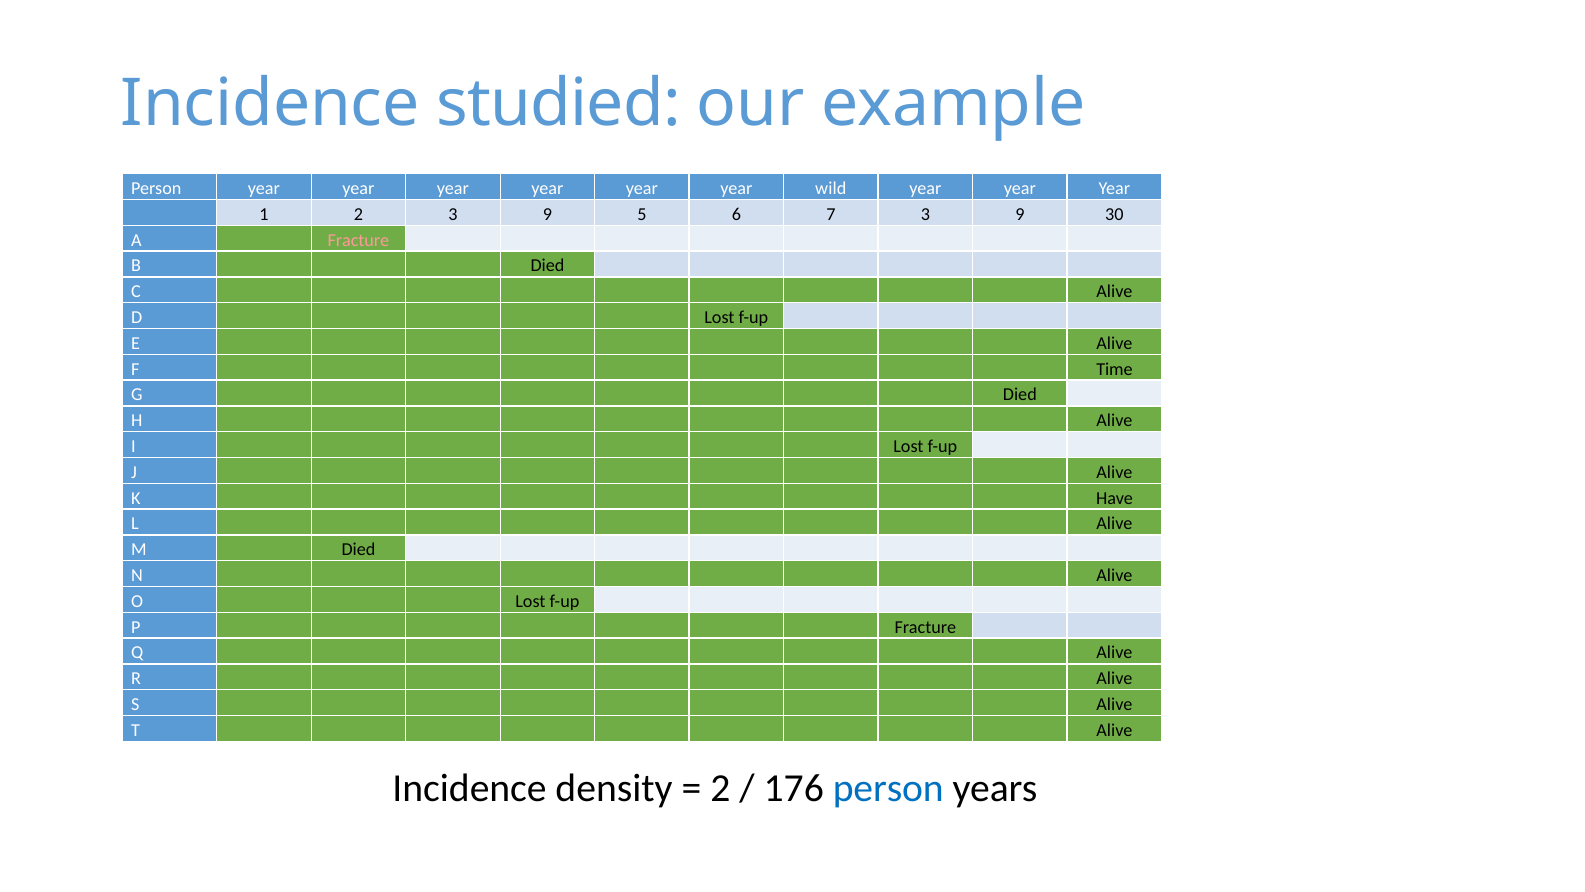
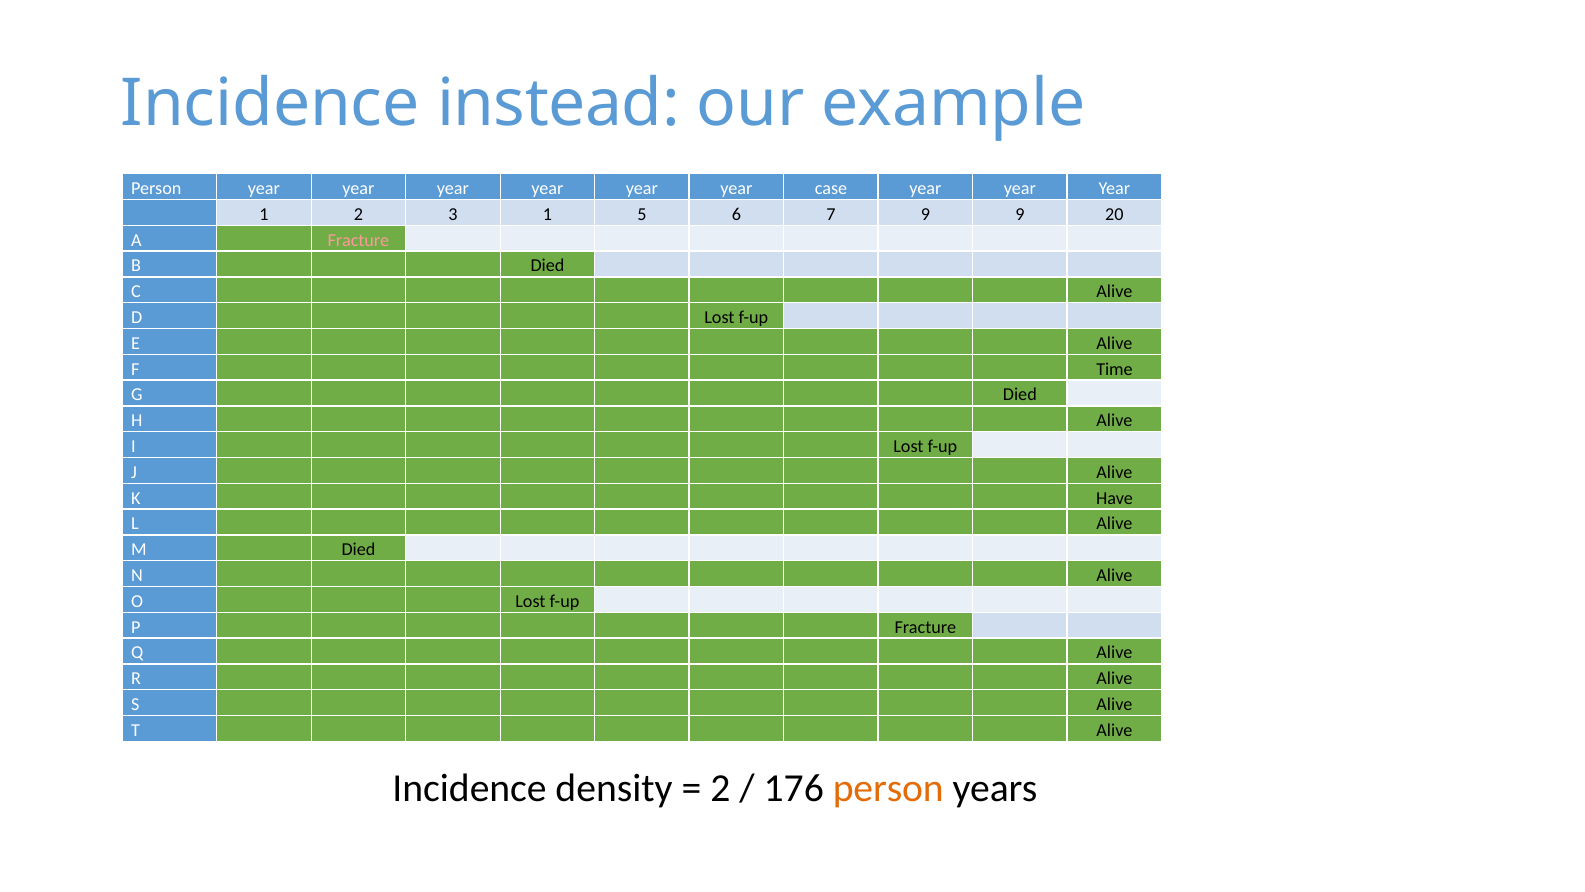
studied: studied -> instead
wild: wild -> case
2 3 9: 9 -> 1
7 3: 3 -> 9
30: 30 -> 20
person at (888, 788) colour: blue -> orange
